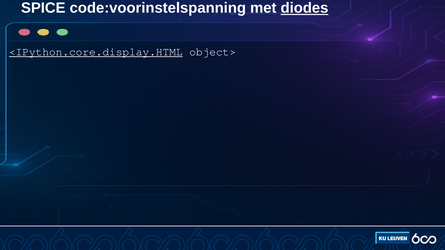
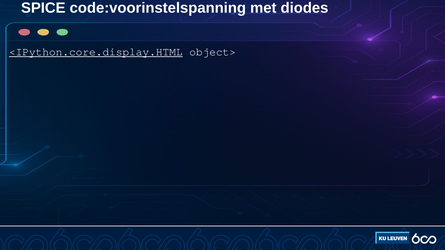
diodes underline: present -> none
